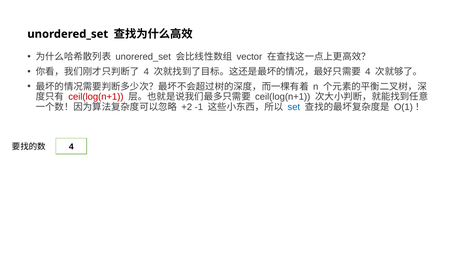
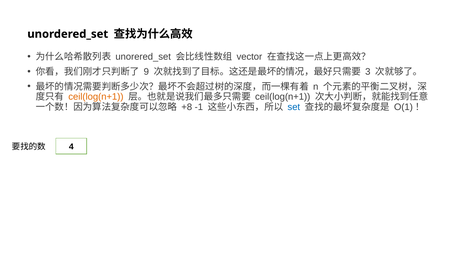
4 at (146, 72): 4 -> 9
4 at (368, 72): 4 -> 3
ceil(log(n+1 at (96, 97) colour: red -> orange
+2: +2 -> +8
